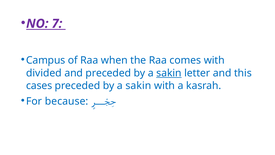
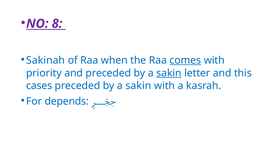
7: 7 -> 8
Campus: Campus -> Sakinah
comes underline: none -> present
divided: divided -> priority
because: because -> depends
